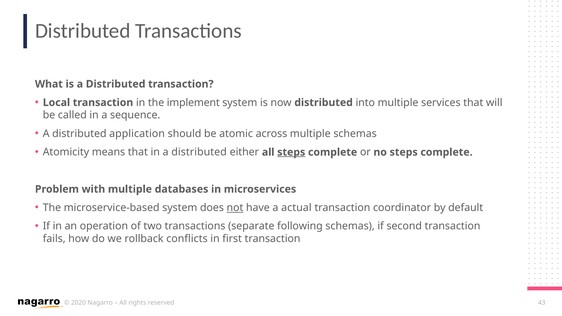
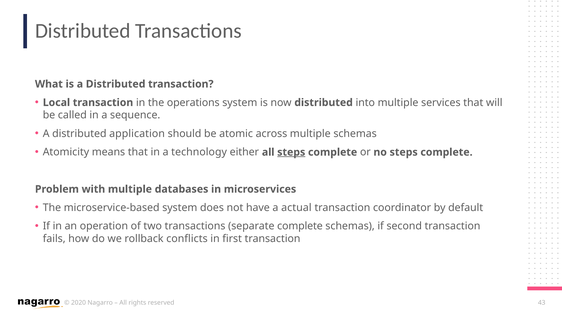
implement: implement -> operations
in a distributed: distributed -> technology
not underline: present -> none
separate following: following -> complete
